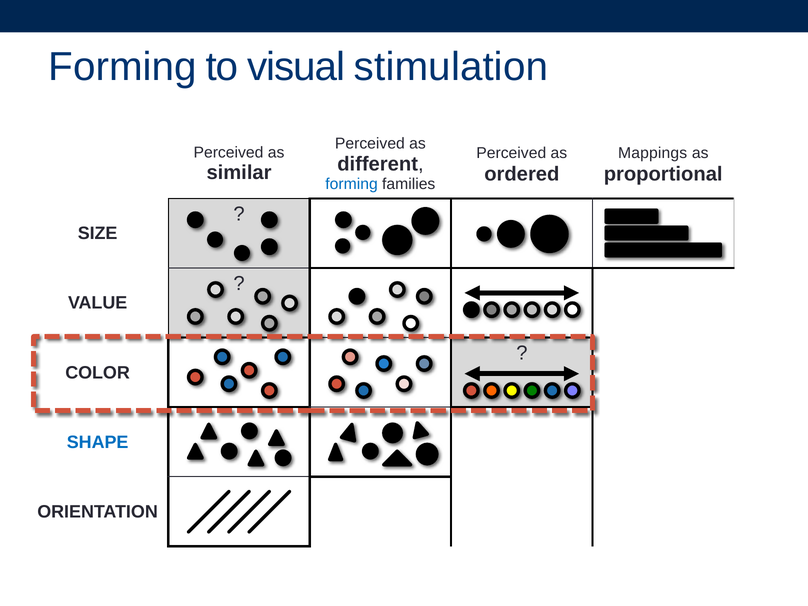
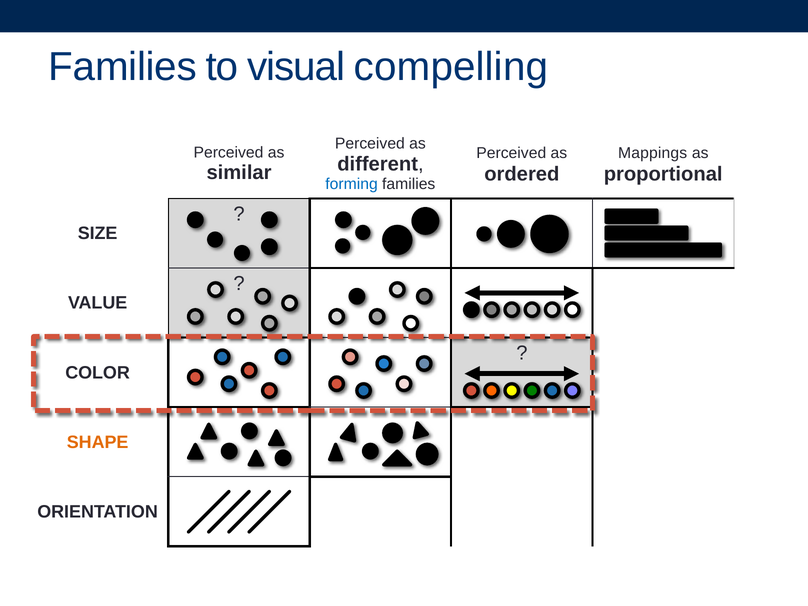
Forming at (123, 67): Forming -> Families
stimulation: stimulation -> compelling
SHAPE colour: blue -> orange
